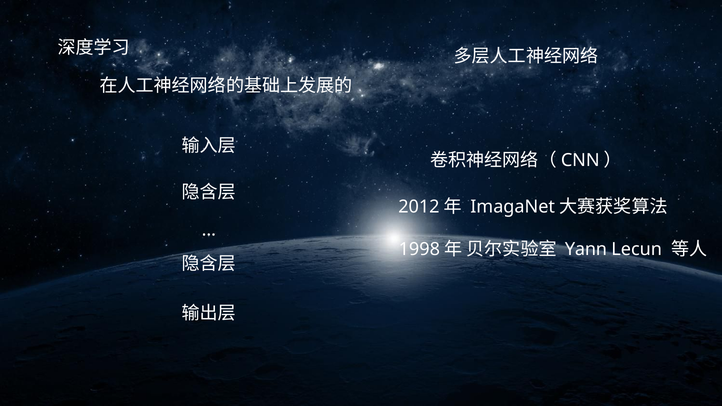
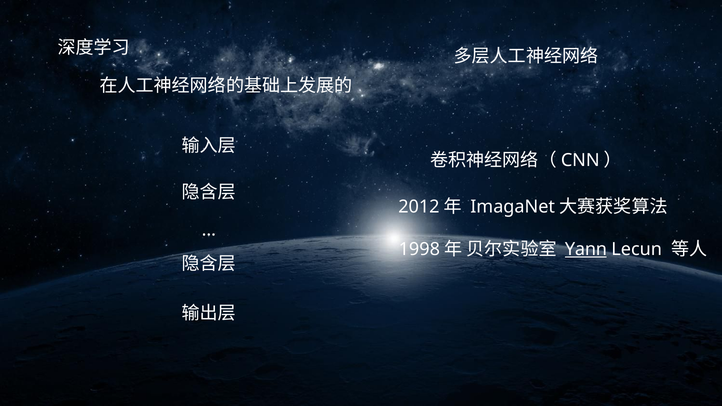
Yann underline: none -> present
